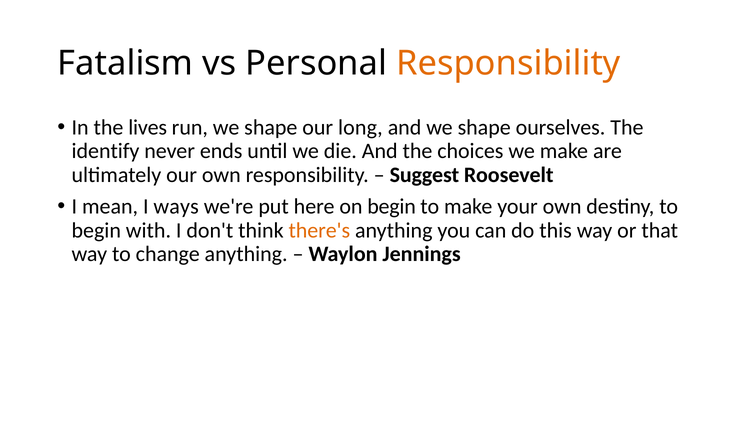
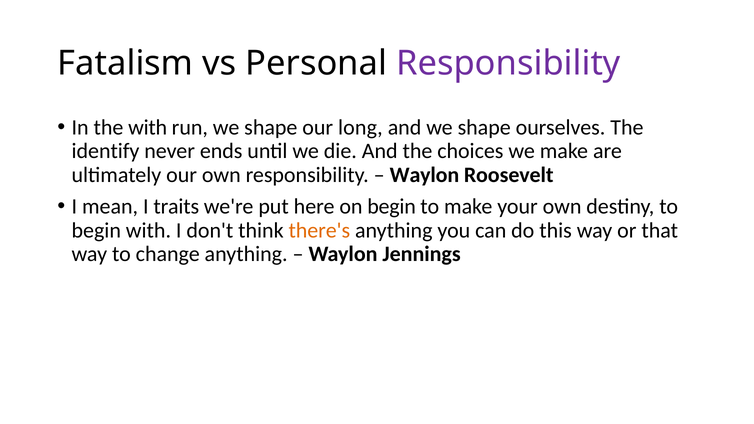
Responsibility at (508, 63) colour: orange -> purple
the lives: lives -> with
Suggest at (424, 175): Suggest -> Waylon
ways: ways -> traits
